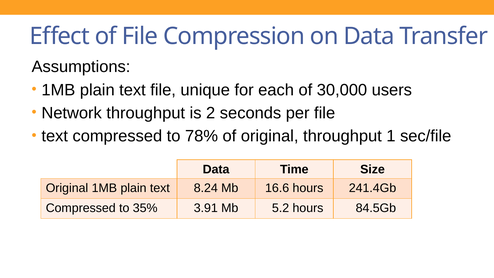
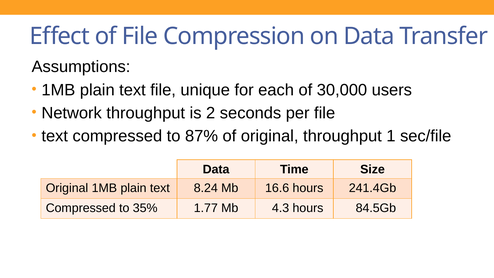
78%: 78% -> 87%
3.91: 3.91 -> 1.77
5.2: 5.2 -> 4.3
